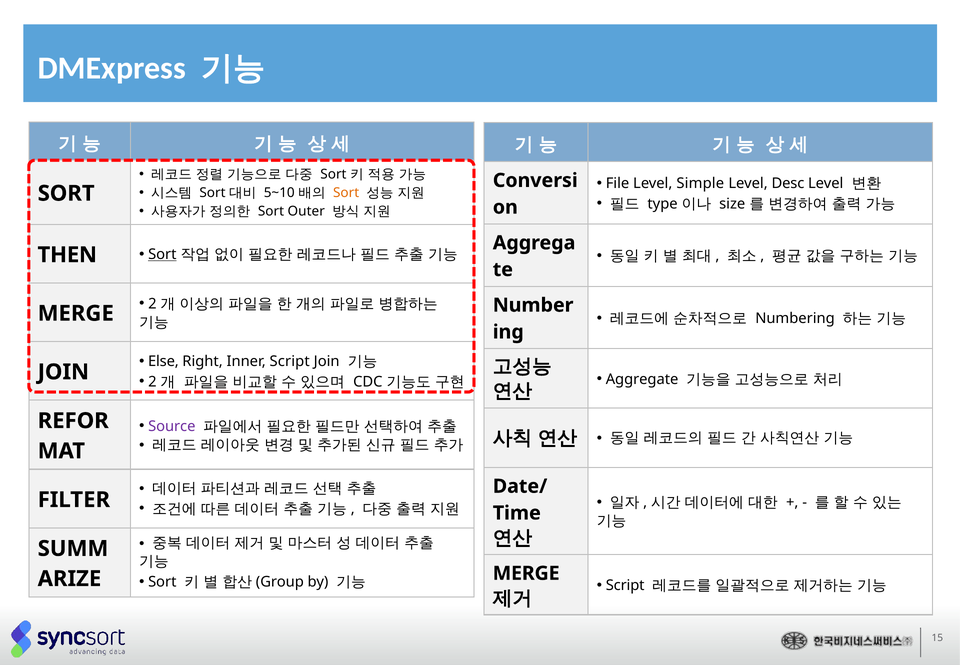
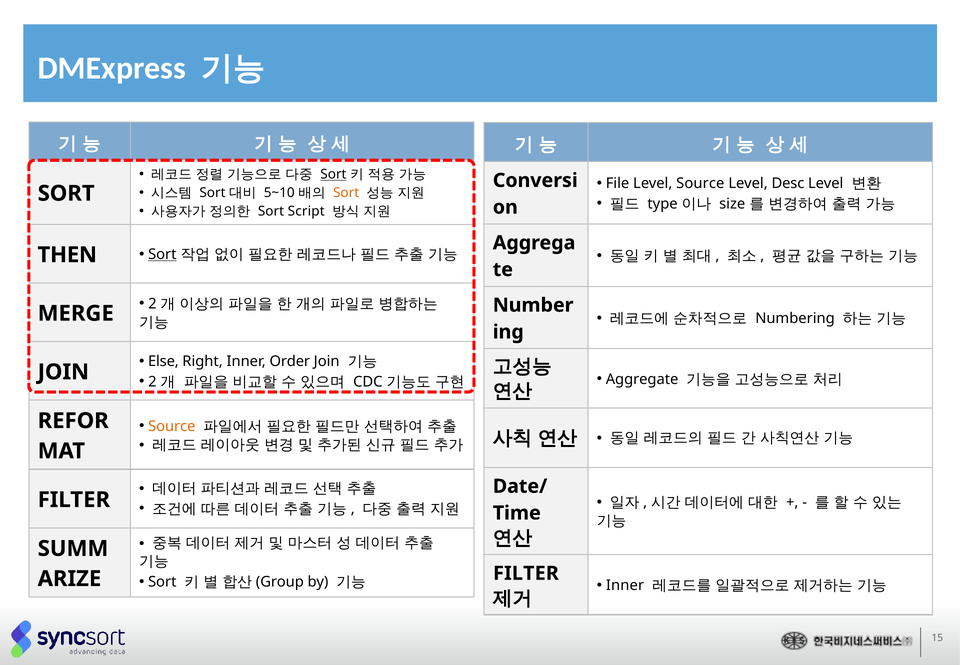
Sort at (333, 174) underline: none -> present
Level Simple: Simple -> Source
Outer: Outer -> Script
Inner Script: Script -> Order
Source at (172, 426) colour: purple -> orange
MERGE at (526, 573): MERGE -> FILTER
Script at (625, 585): Script -> Inner
